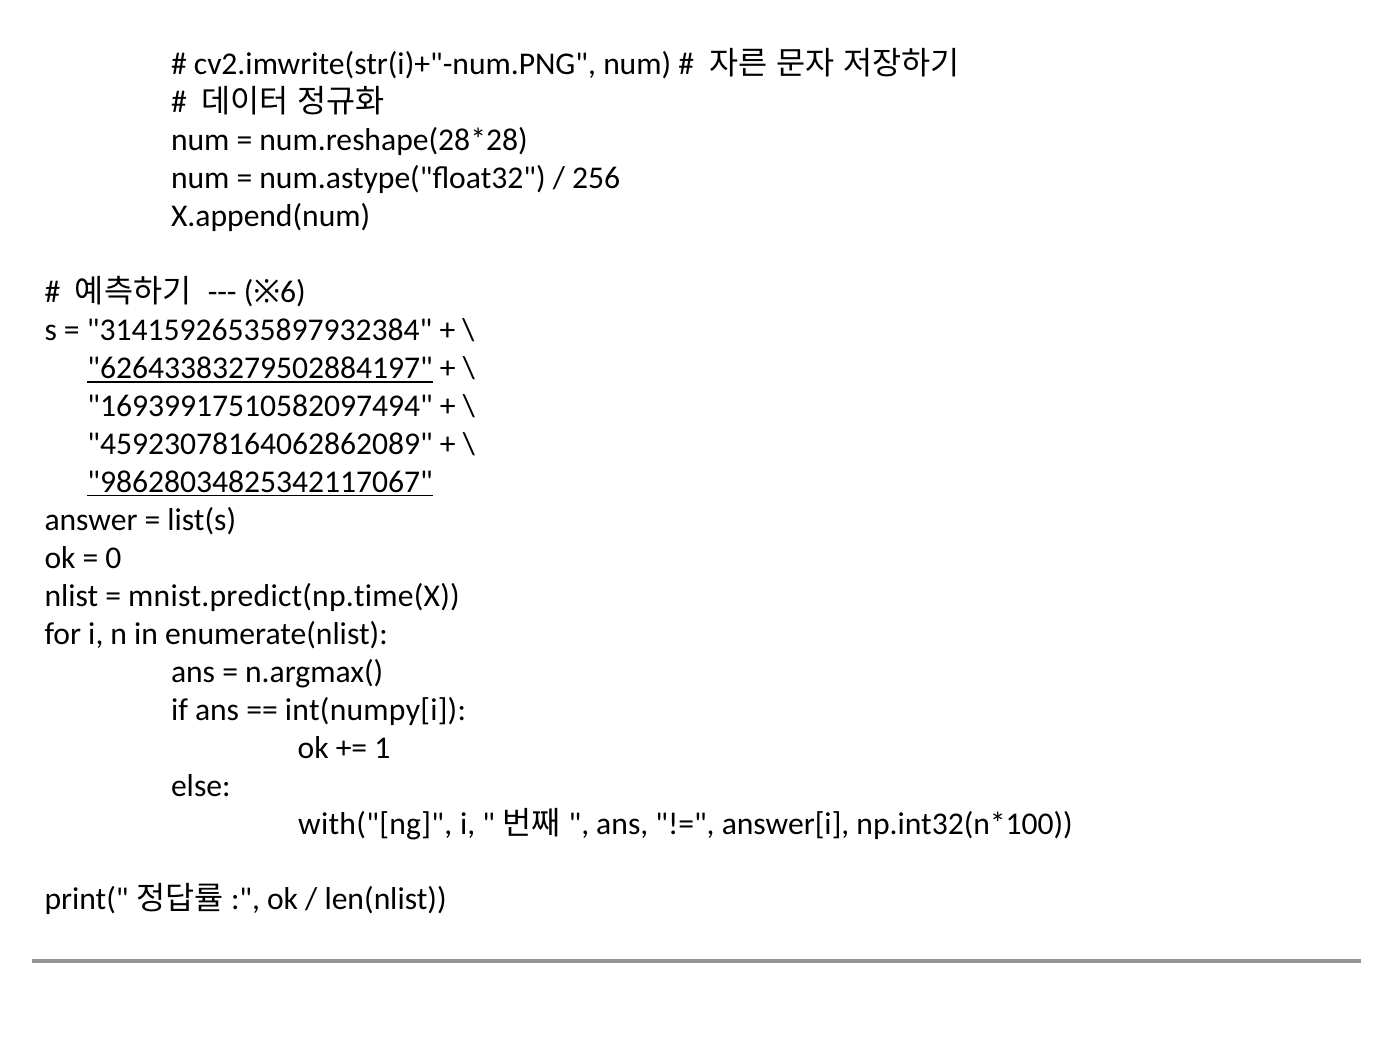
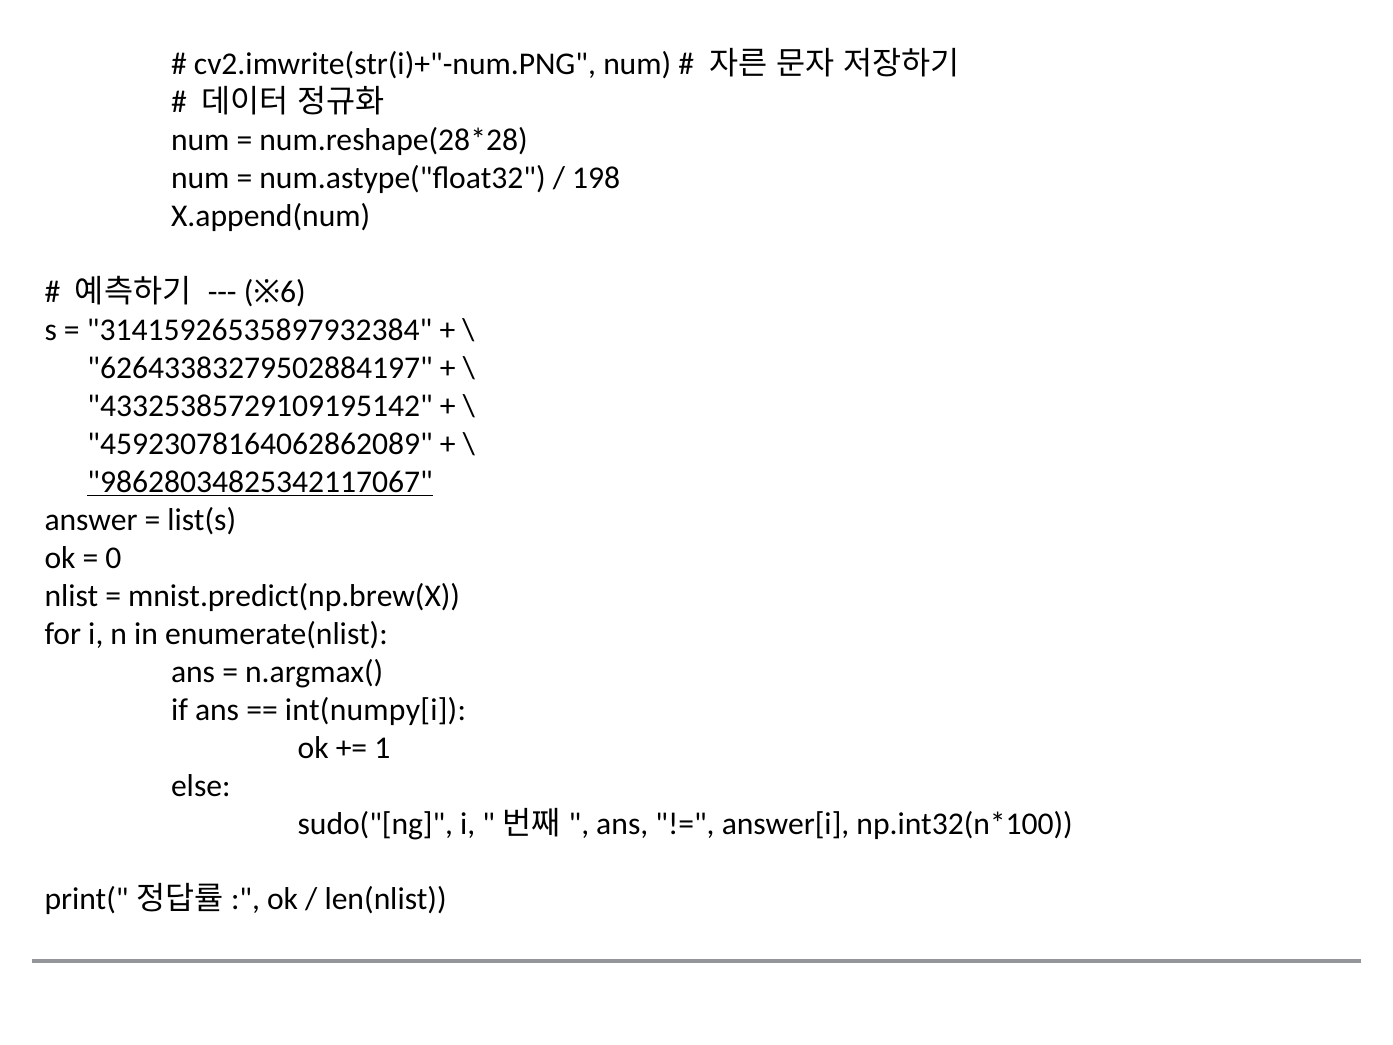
256: 256 -> 198
62643383279502884197 underline: present -> none
16939917510582097494: 16939917510582097494 -> 43325385729109195142
mnist.predict(np.time(X: mnist.predict(np.time(X -> mnist.predict(np.brew(X
with("[ng: with("[ng -> sudo("[ng
